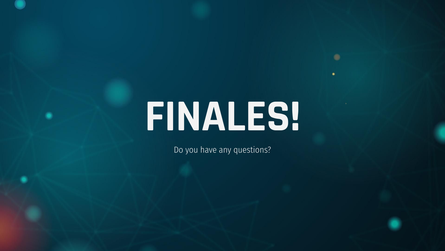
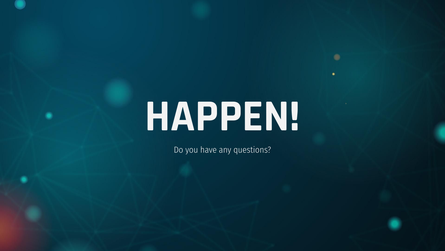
FINALES: FINALES -> HAPPEN
